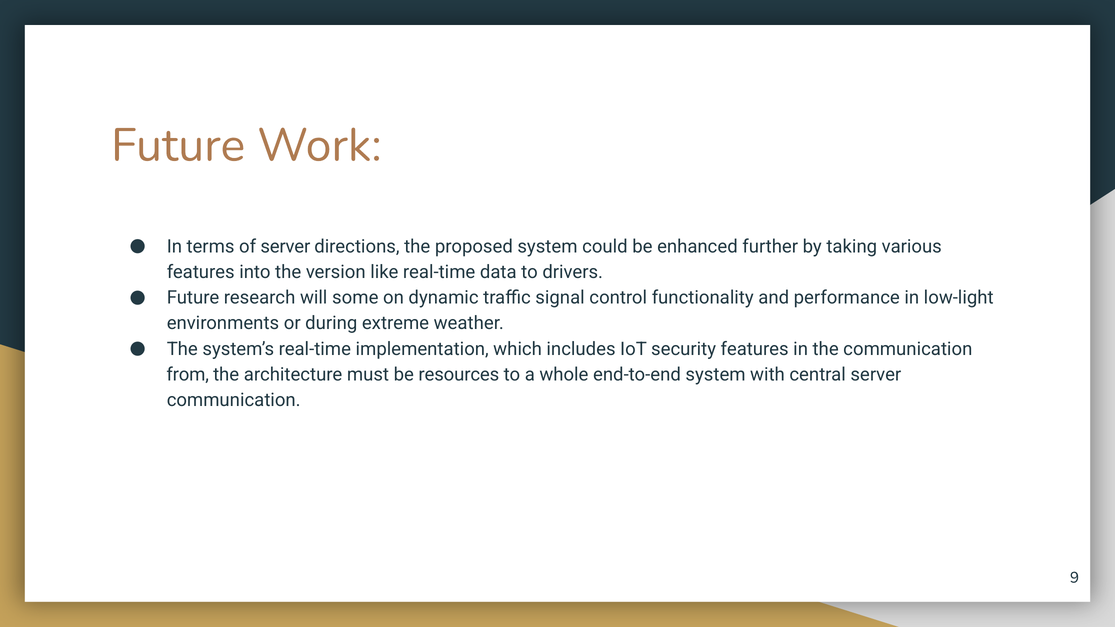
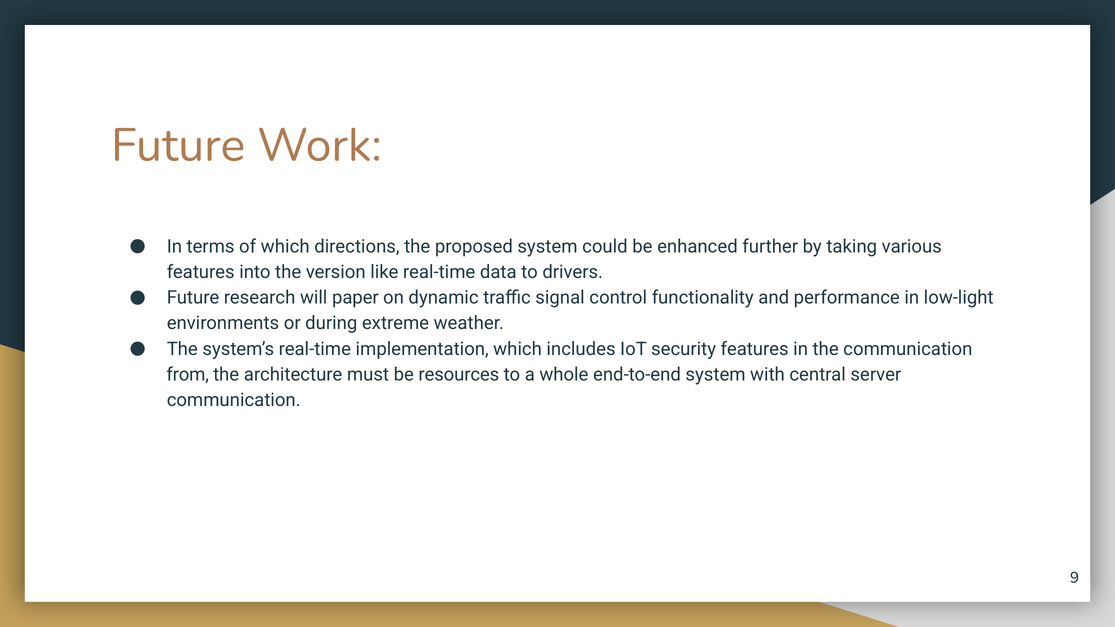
of server: server -> which
some: some -> paper
